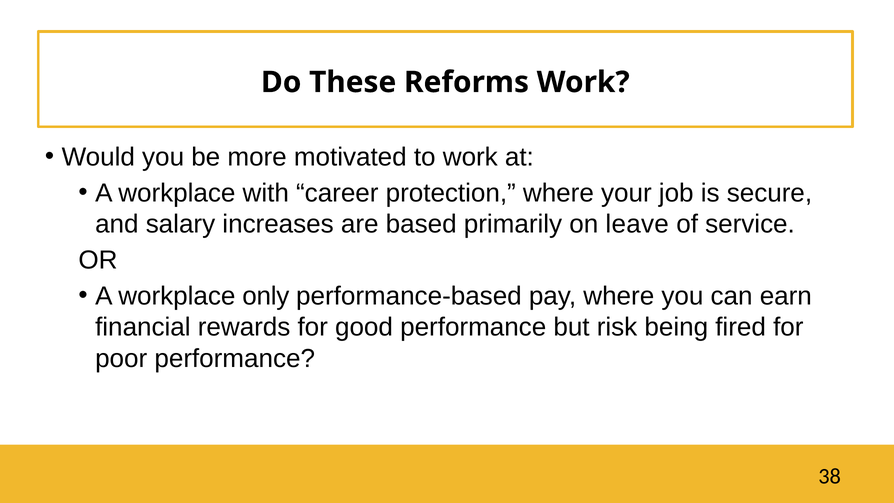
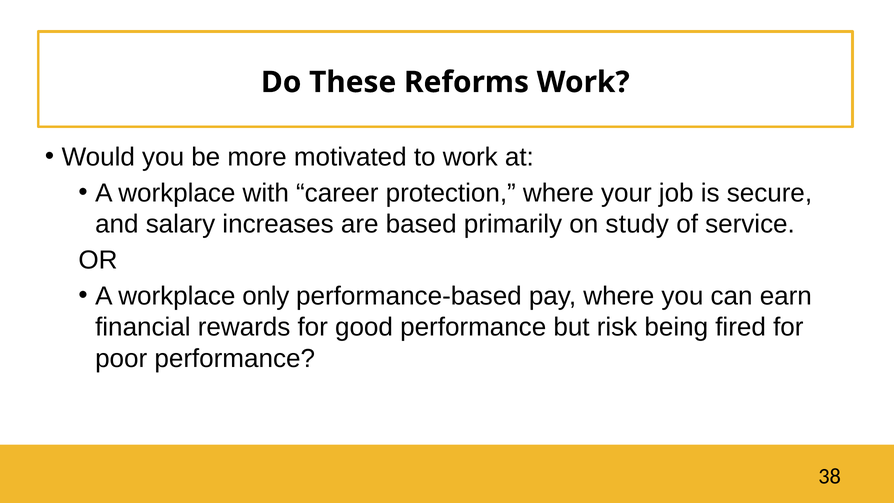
leave: leave -> study
